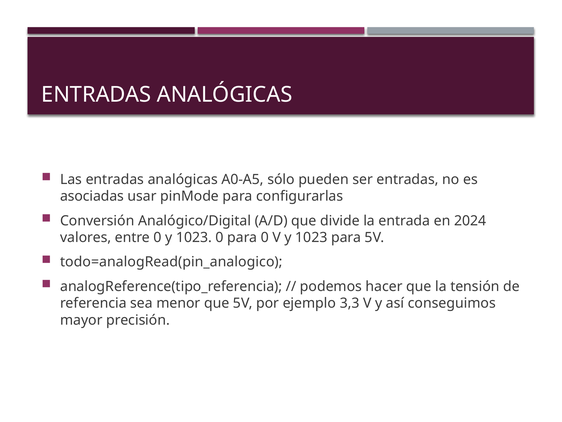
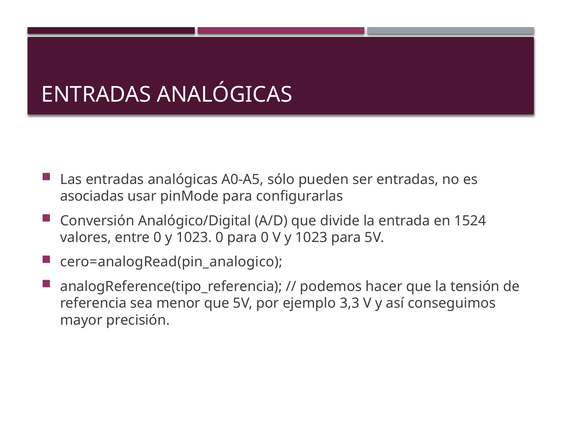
2024: 2024 -> 1524
todo=analogRead(pin_analogico: todo=analogRead(pin_analogico -> cero=analogRead(pin_analogico
